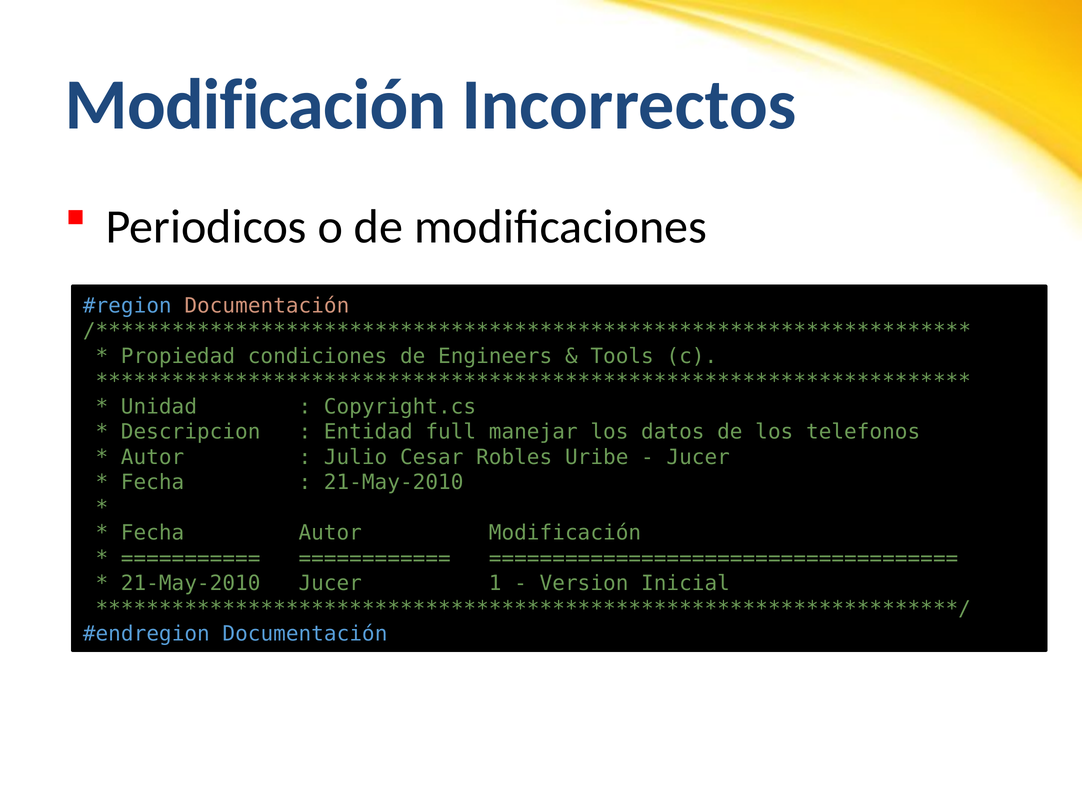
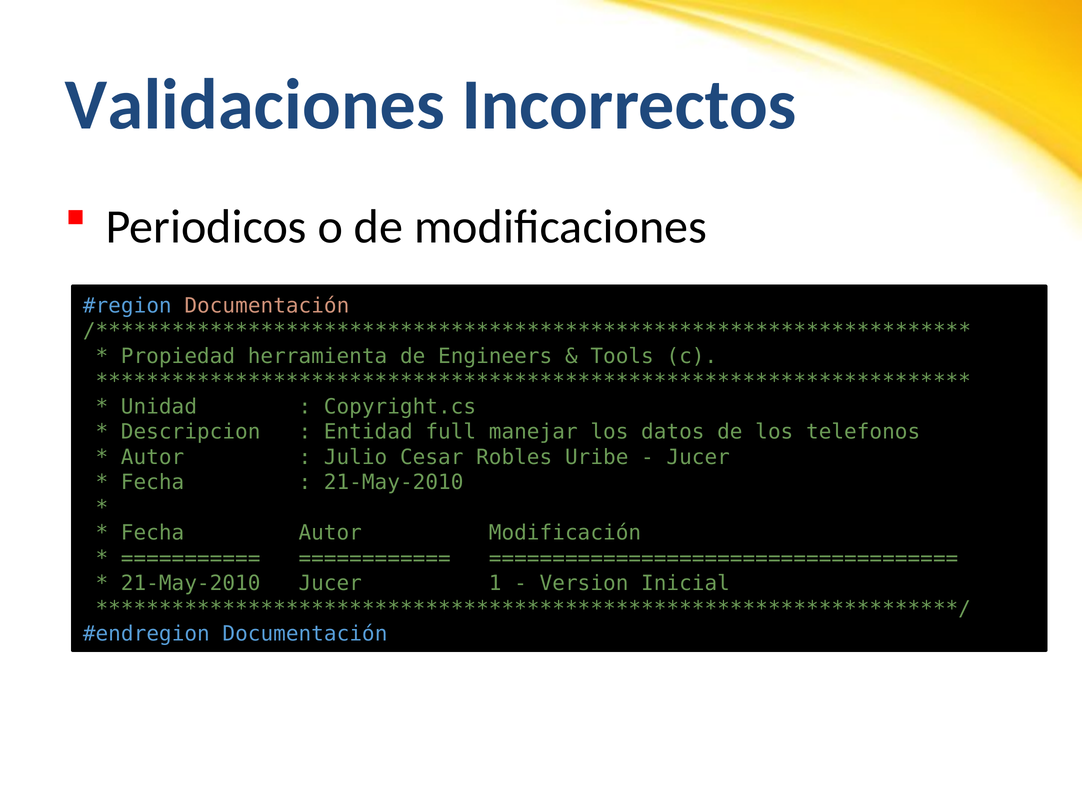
Modificación at (255, 105): Modificación -> Validaciones
condiciones: condiciones -> herramienta
